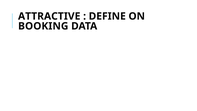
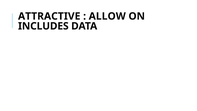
DEFINE: DEFINE -> ALLOW
BOOKING: BOOKING -> INCLUDES
